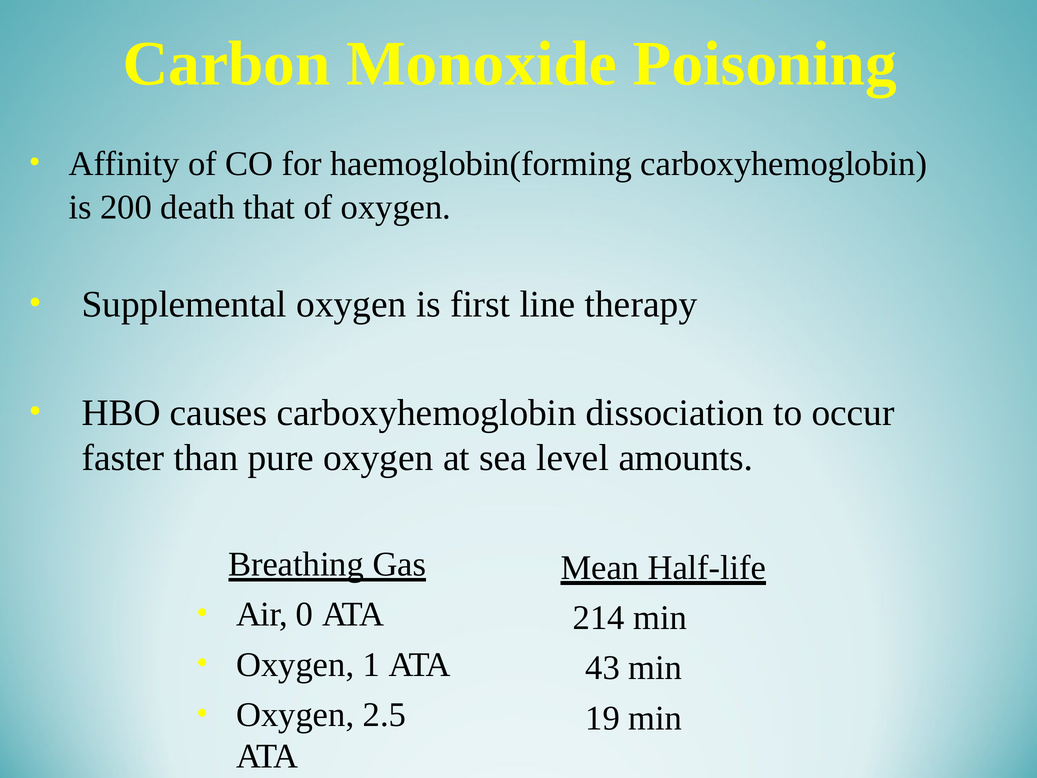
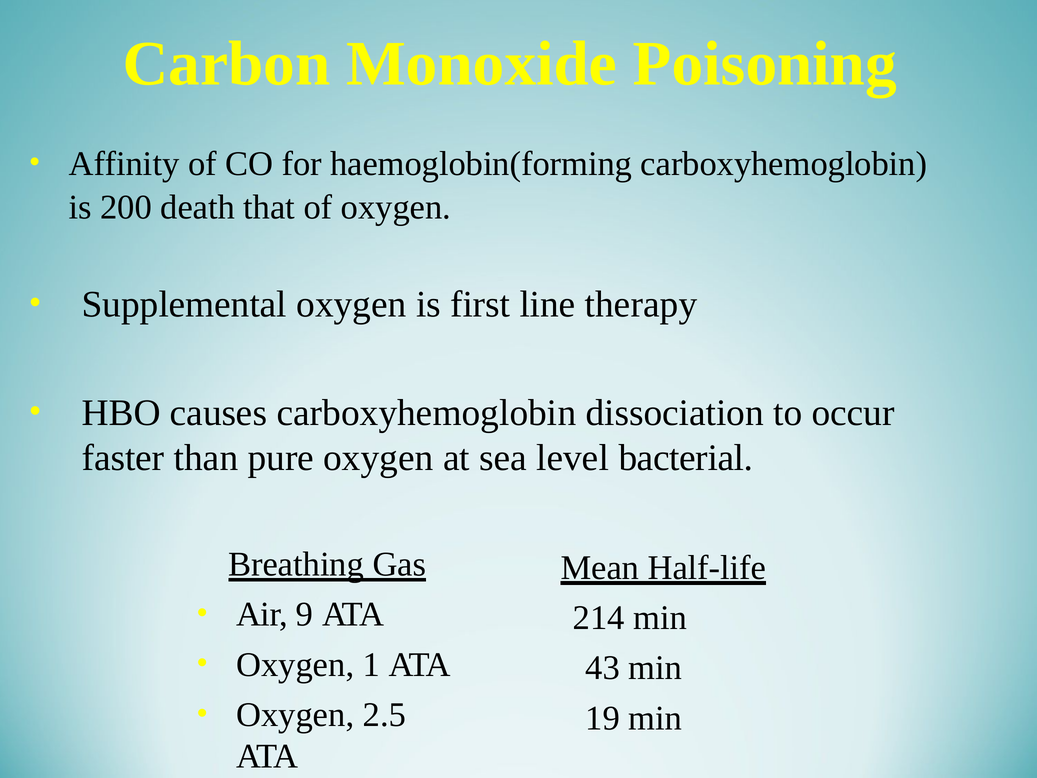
amounts: amounts -> bacterial
0: 0 -> 9
